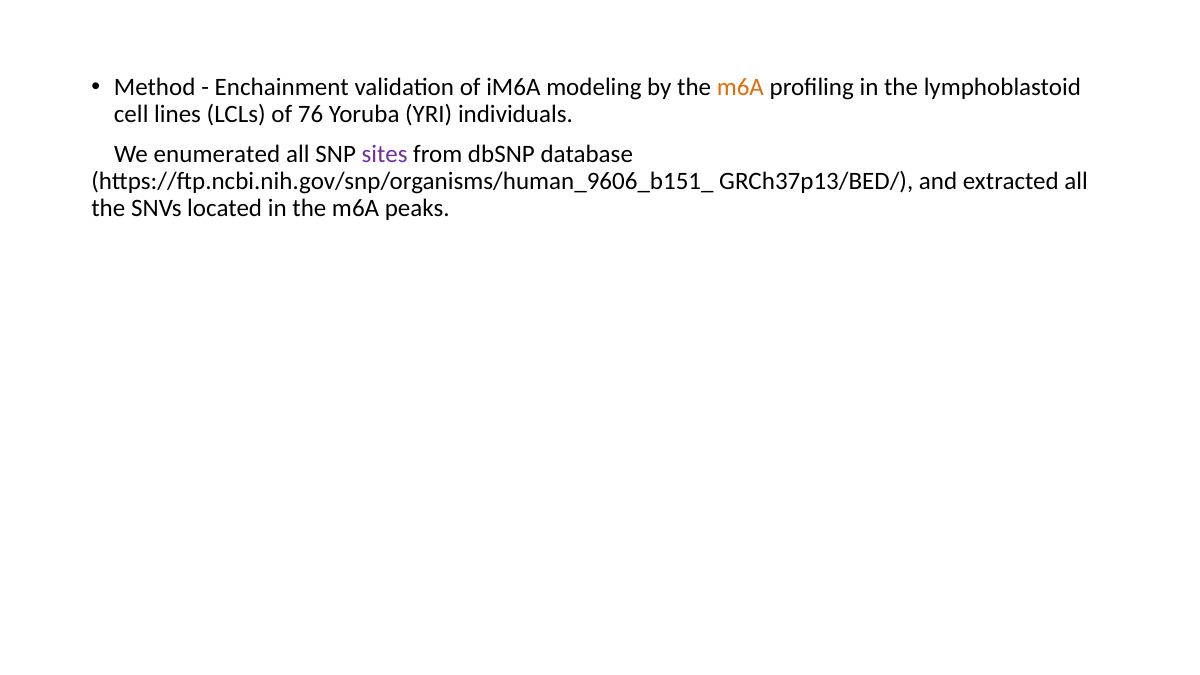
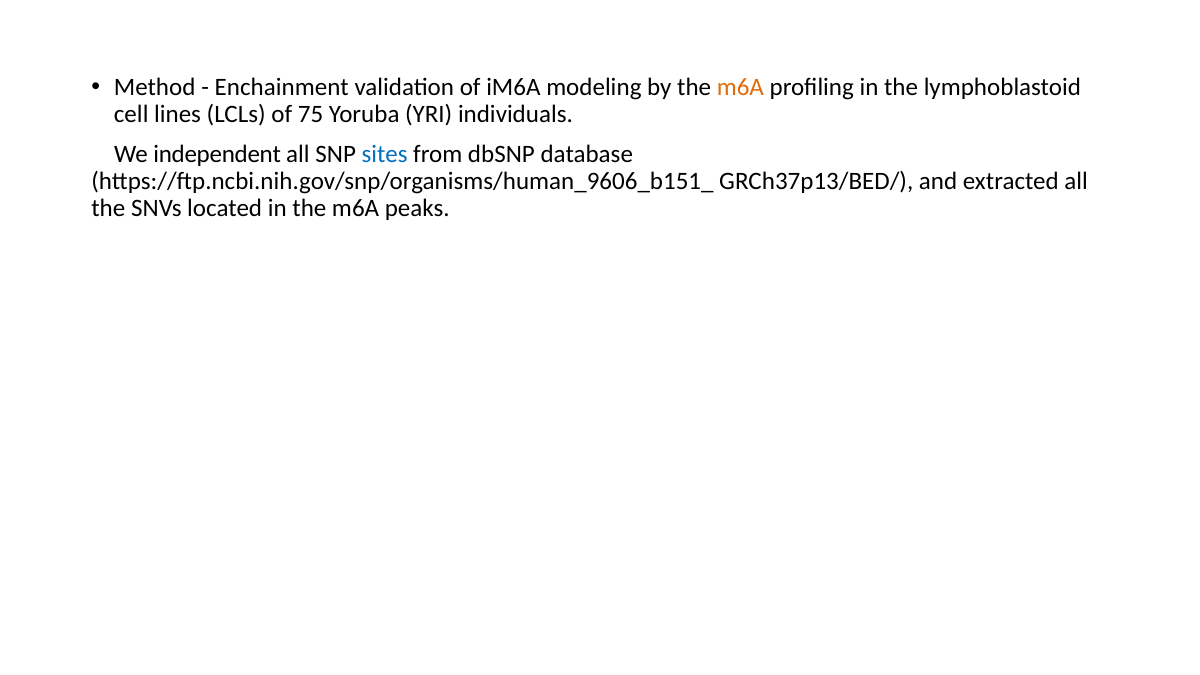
76: 76 -> 75
enumerated: enumerated -> independent
sites colour: purple -> blue
